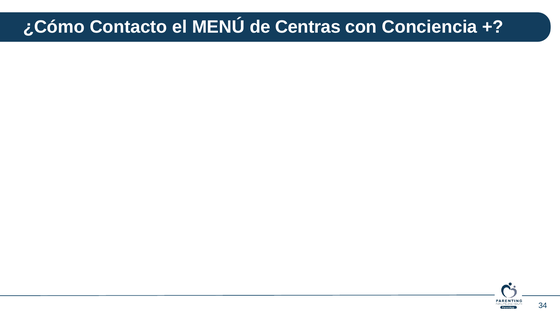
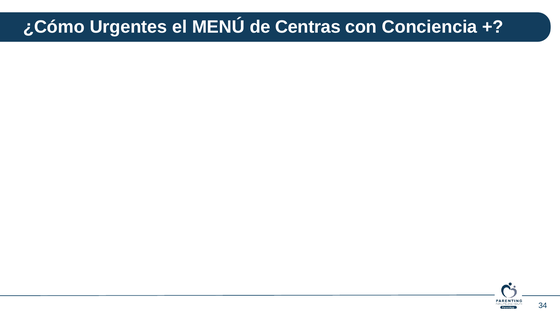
Contacto: Contacto -> Urgentes
